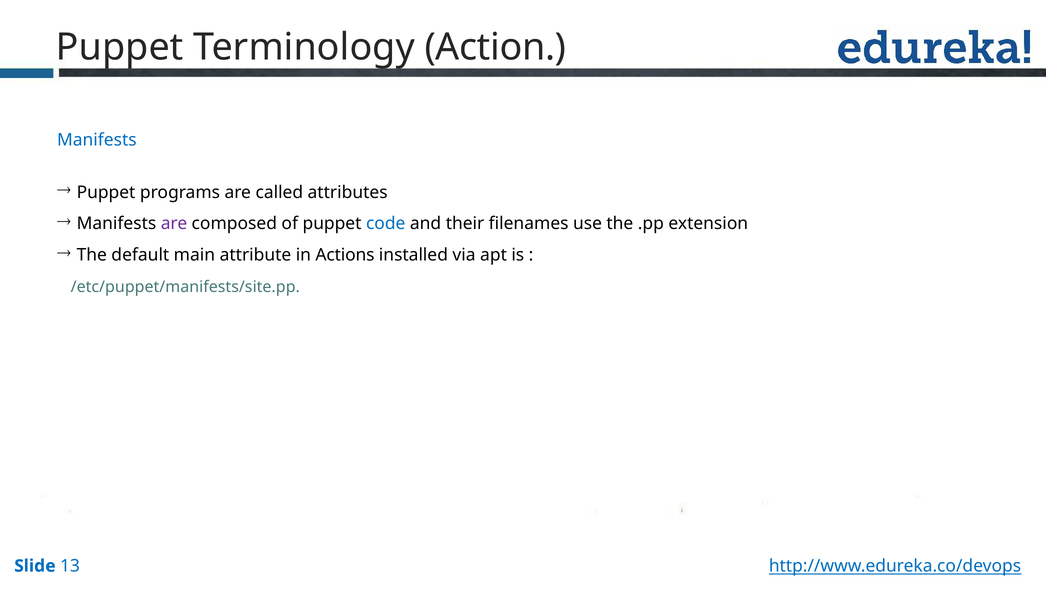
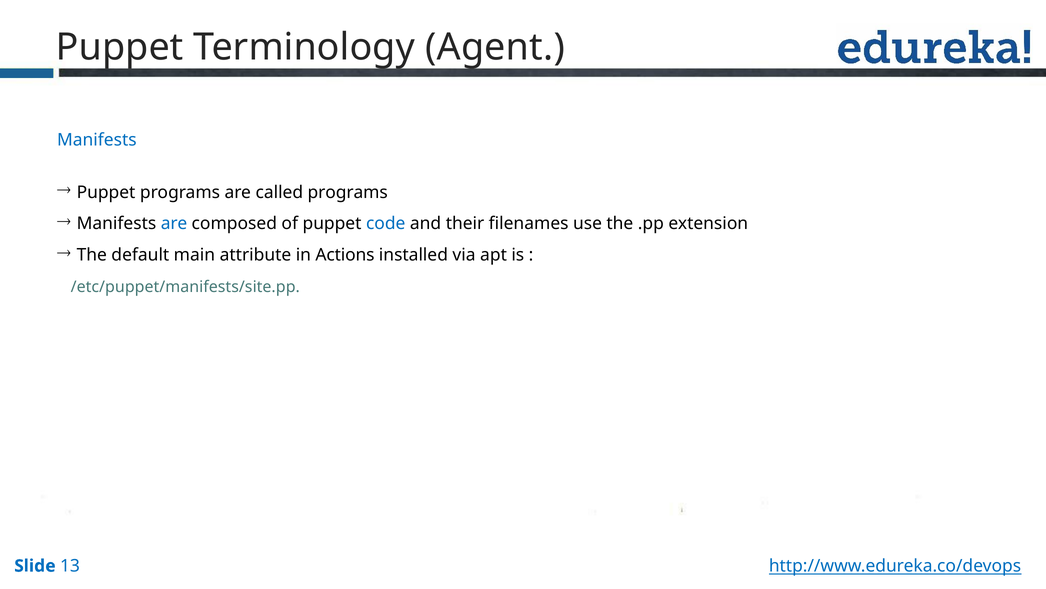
Action: Action -> Agent
called attributes: attributes -> programs
are at (174, 223) colour: purple -> blue
